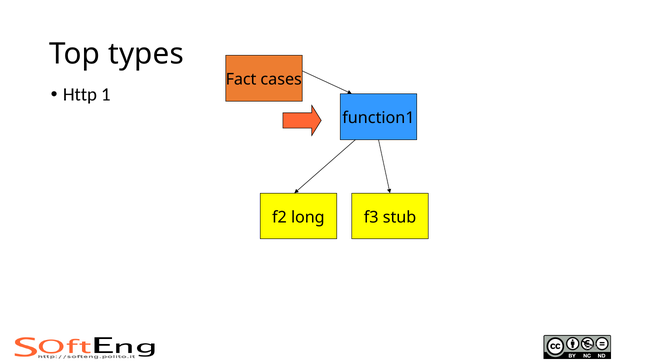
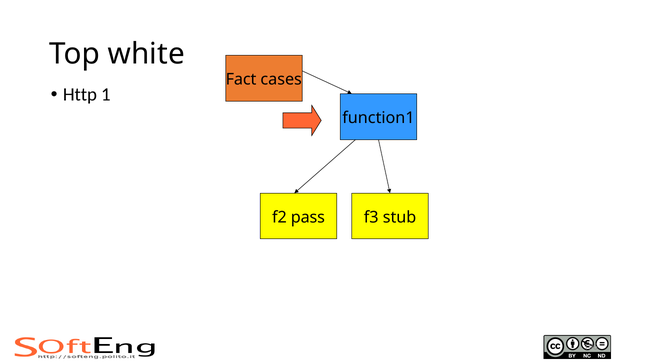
types: types -> white
long: long -> pass
